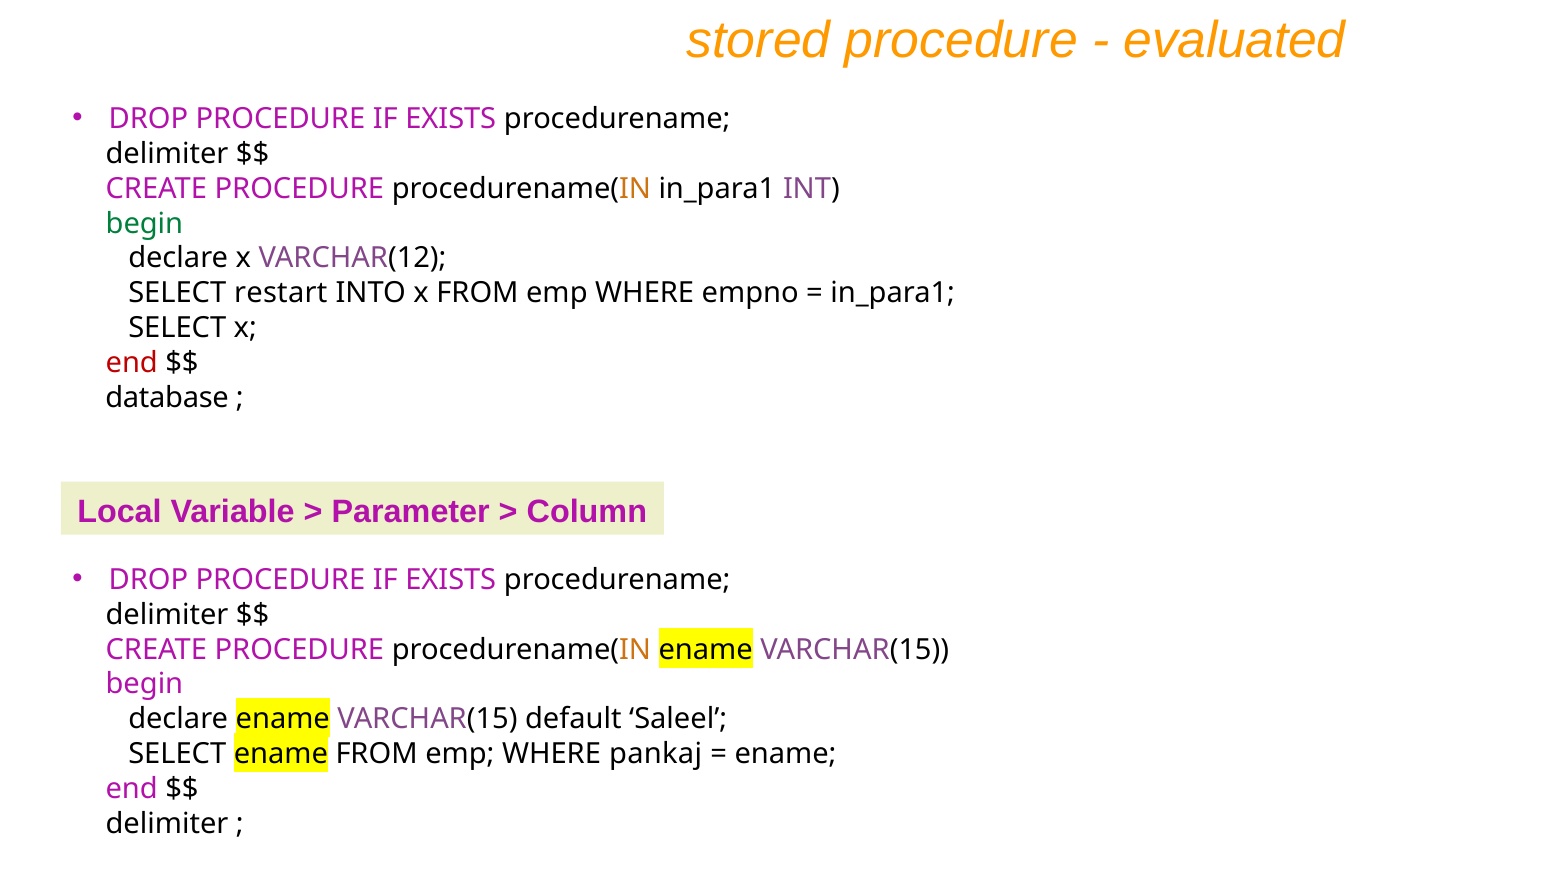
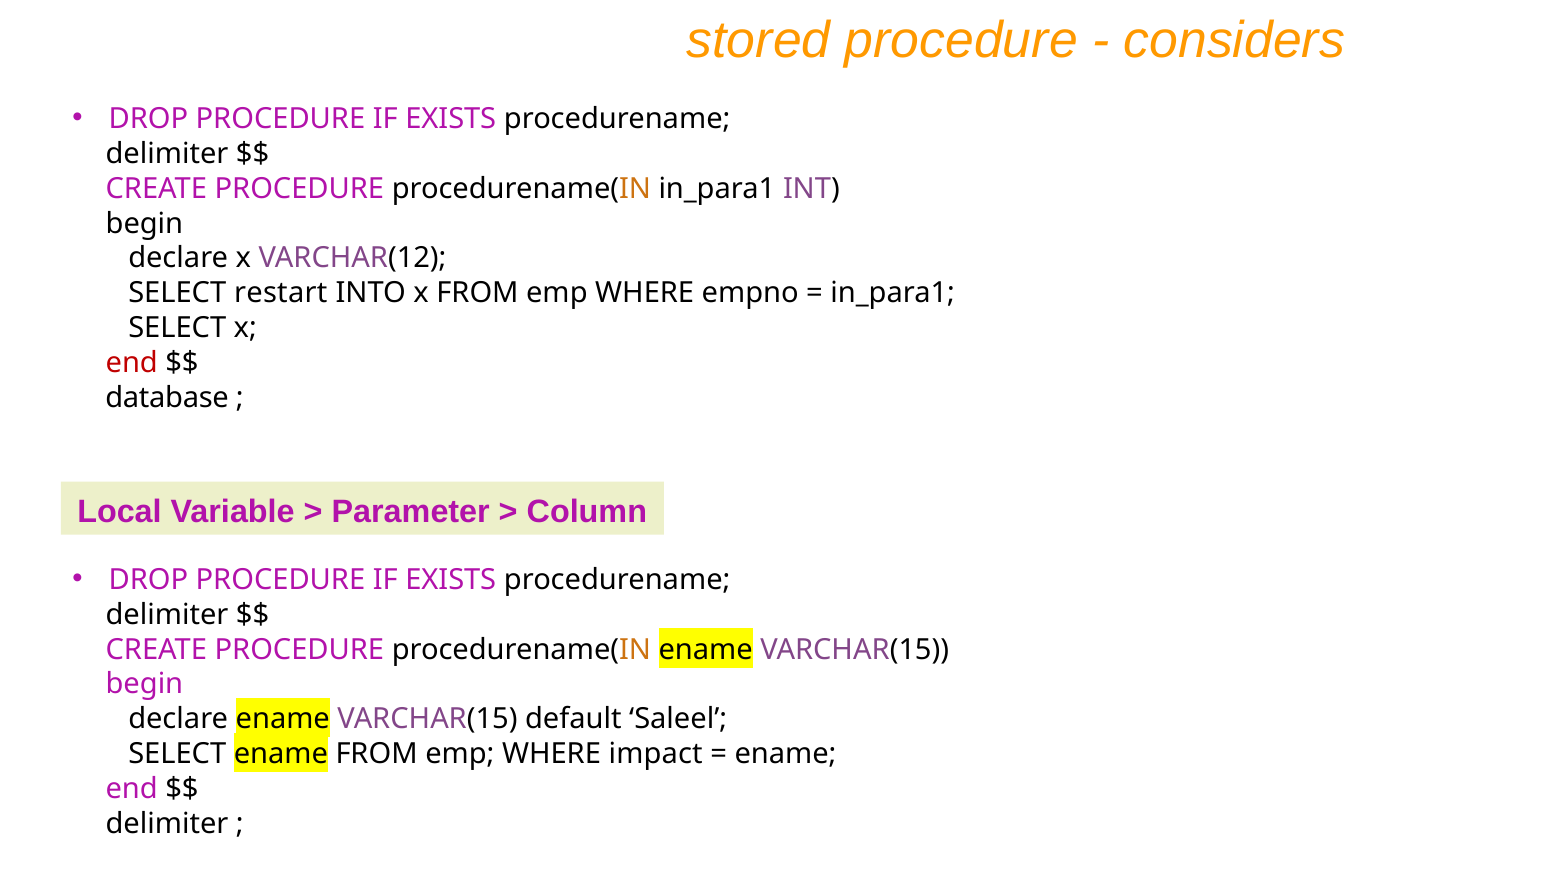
evaluated: evaluated -> considers
begin at (144, 224) colour: green -> black
pankaj: pankaj -> impact
